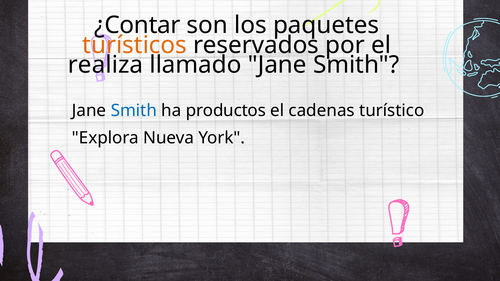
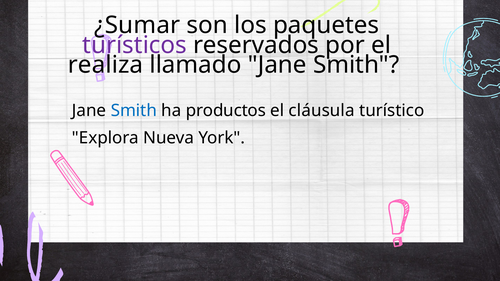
¿Contar: ¿Contar -> ¿Sumar
turísticos colour: orange -> purple
cadenas: cadenas -> cláusula
